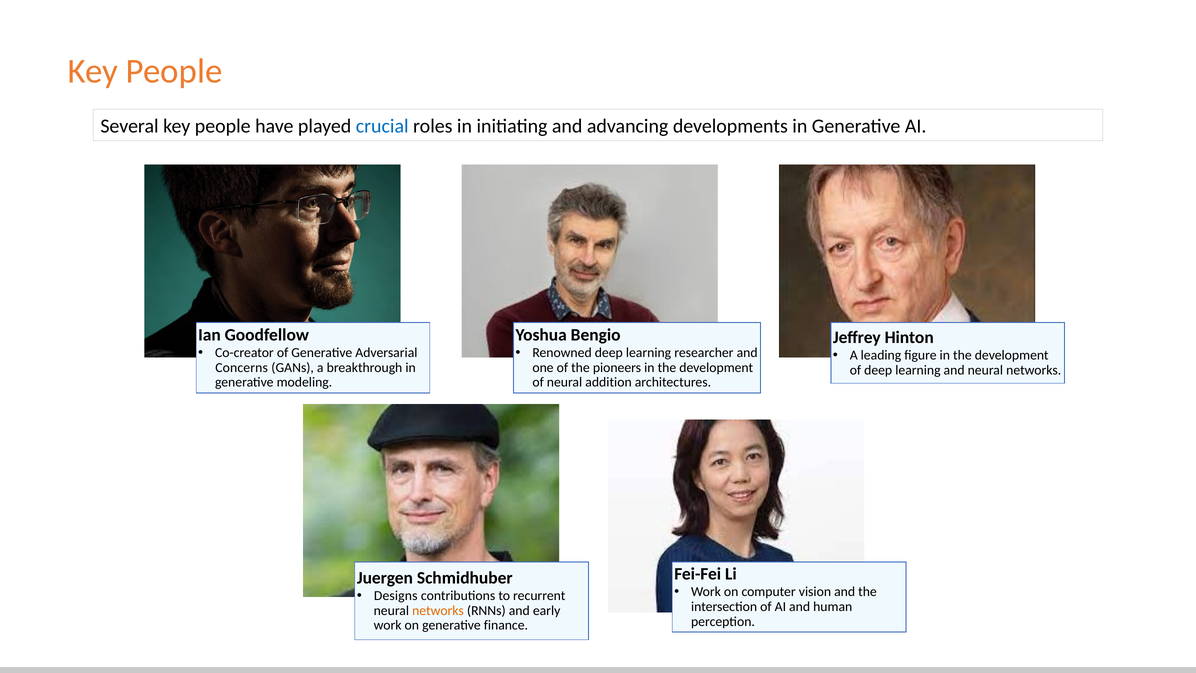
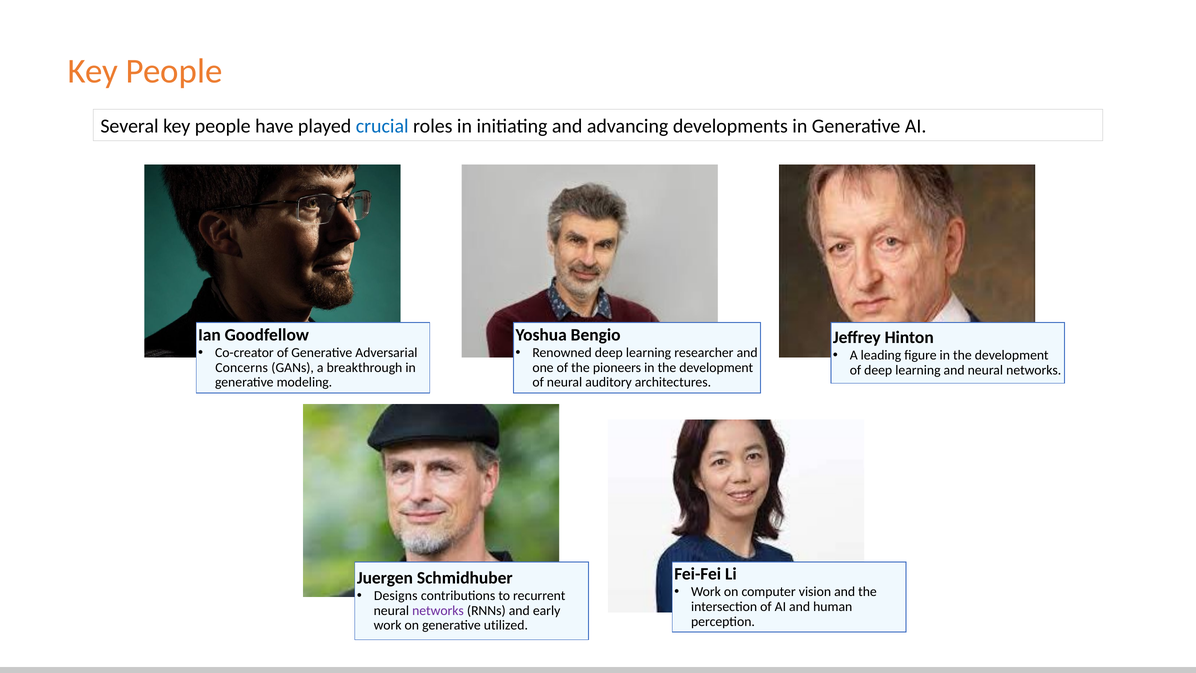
addition: addition -> auditory
networks at (438, 610) colour: orange -> purple
finance: finance -> utilized
